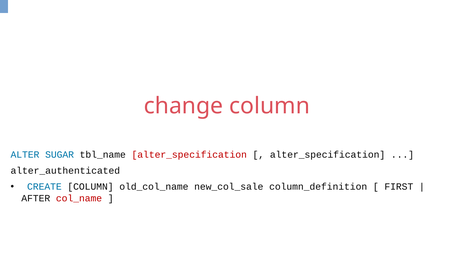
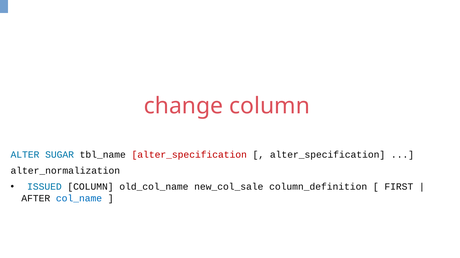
alter_authenticated: alter_authenticated -> alter_normalization
CREATE: CREATE -> ISSUED
col_name colour: red -> blue
